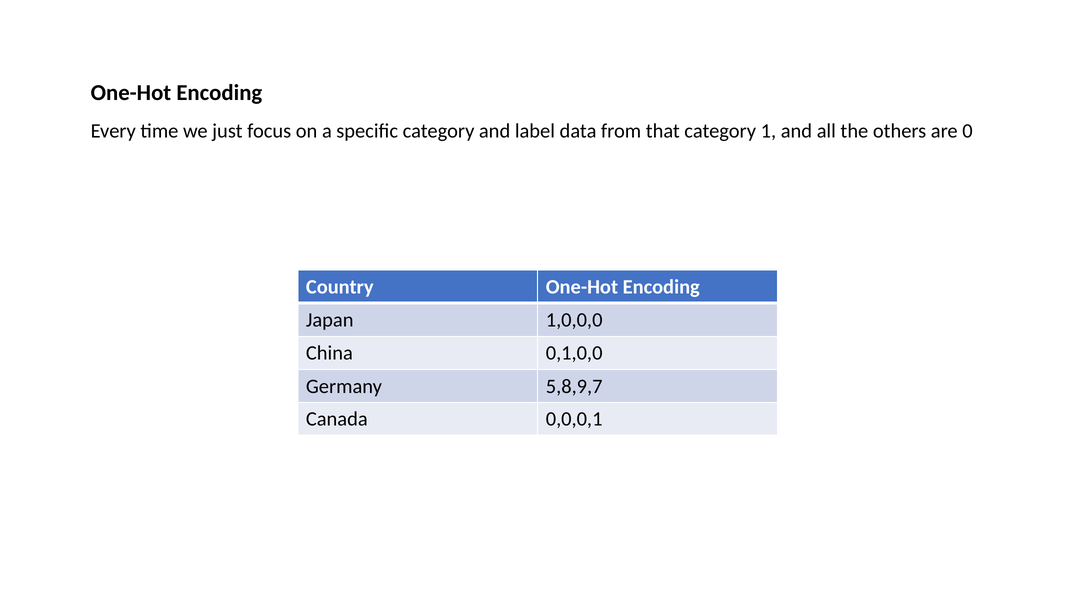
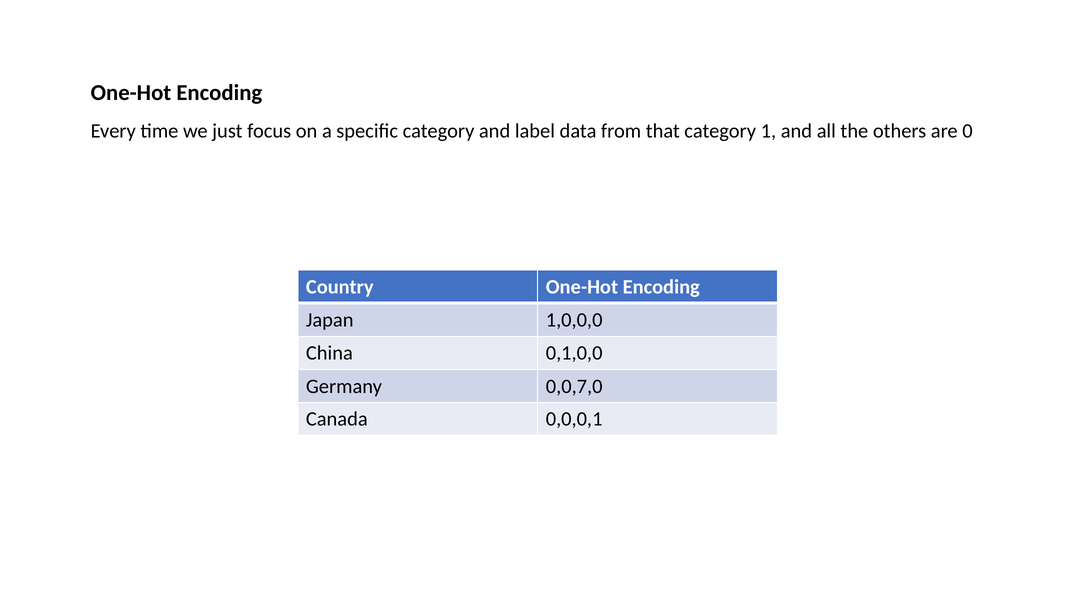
5,8,9,7: 5,8,9,7 -> 0,0,7,0
